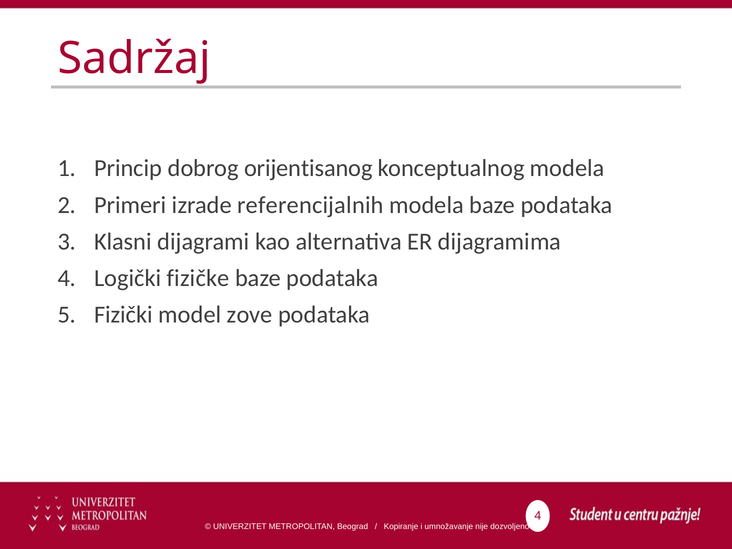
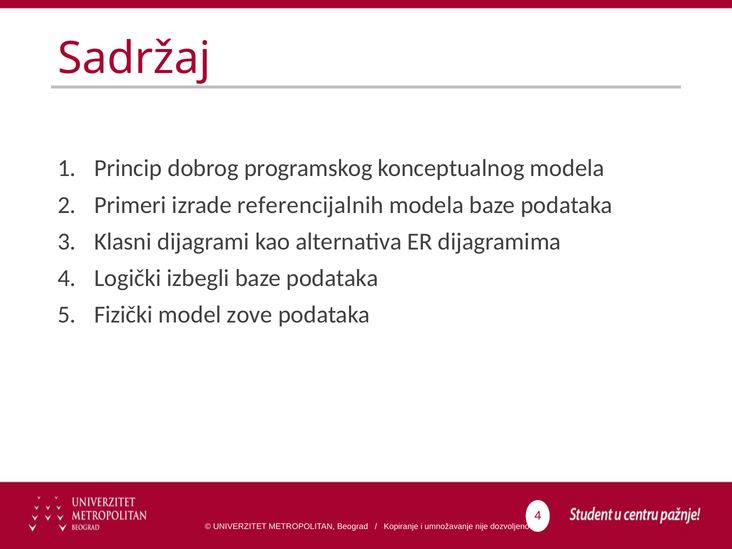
orijentisanog: orijentisanog -> programskog
fizičke: fizičke -> izbegli
